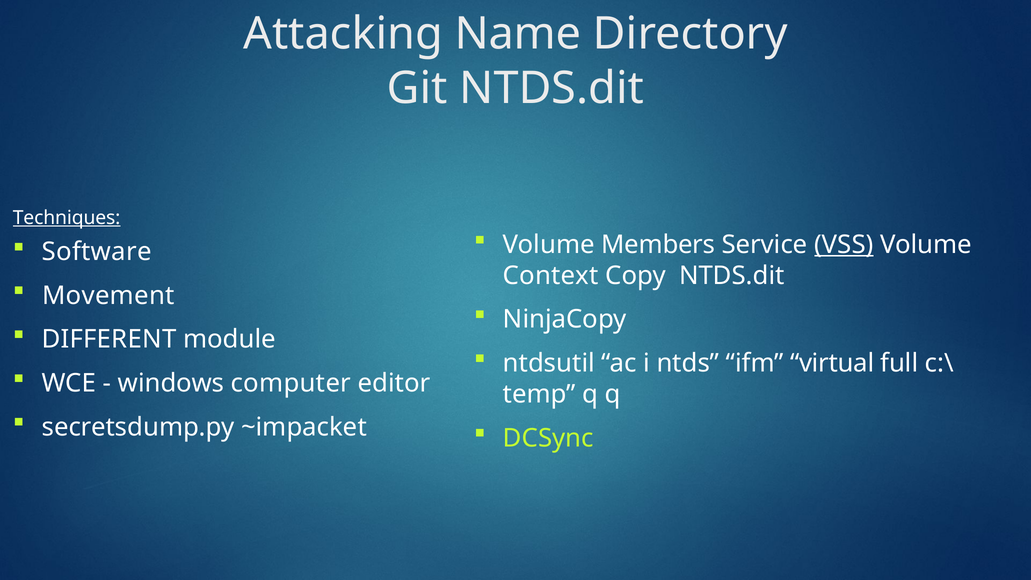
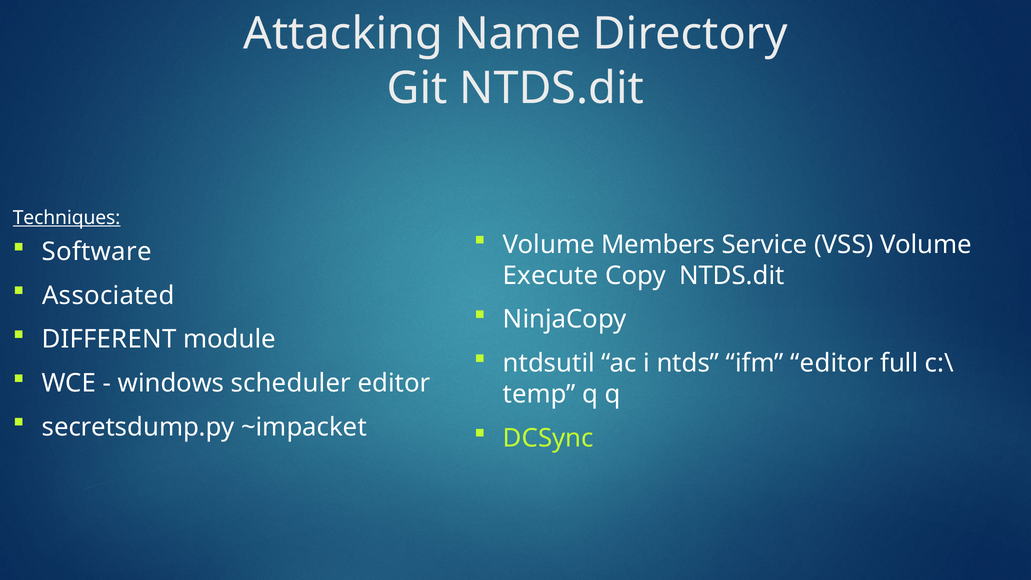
VSS underline: present -> none
Context: Context -> Execute
Movement: Movement -> Associated
ifm virtual: virtual -> editor
computer: computer -> scheduler
